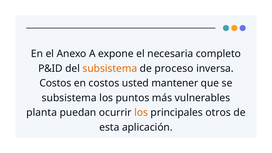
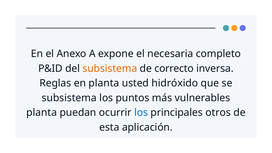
proceso: proceso -> correcto
Costos at (55, 83): Costos -> Reglas
en costos: costos -> planta
mantener: mantener -> hidróxido
los at (141, 113) colour: orange -> blue
